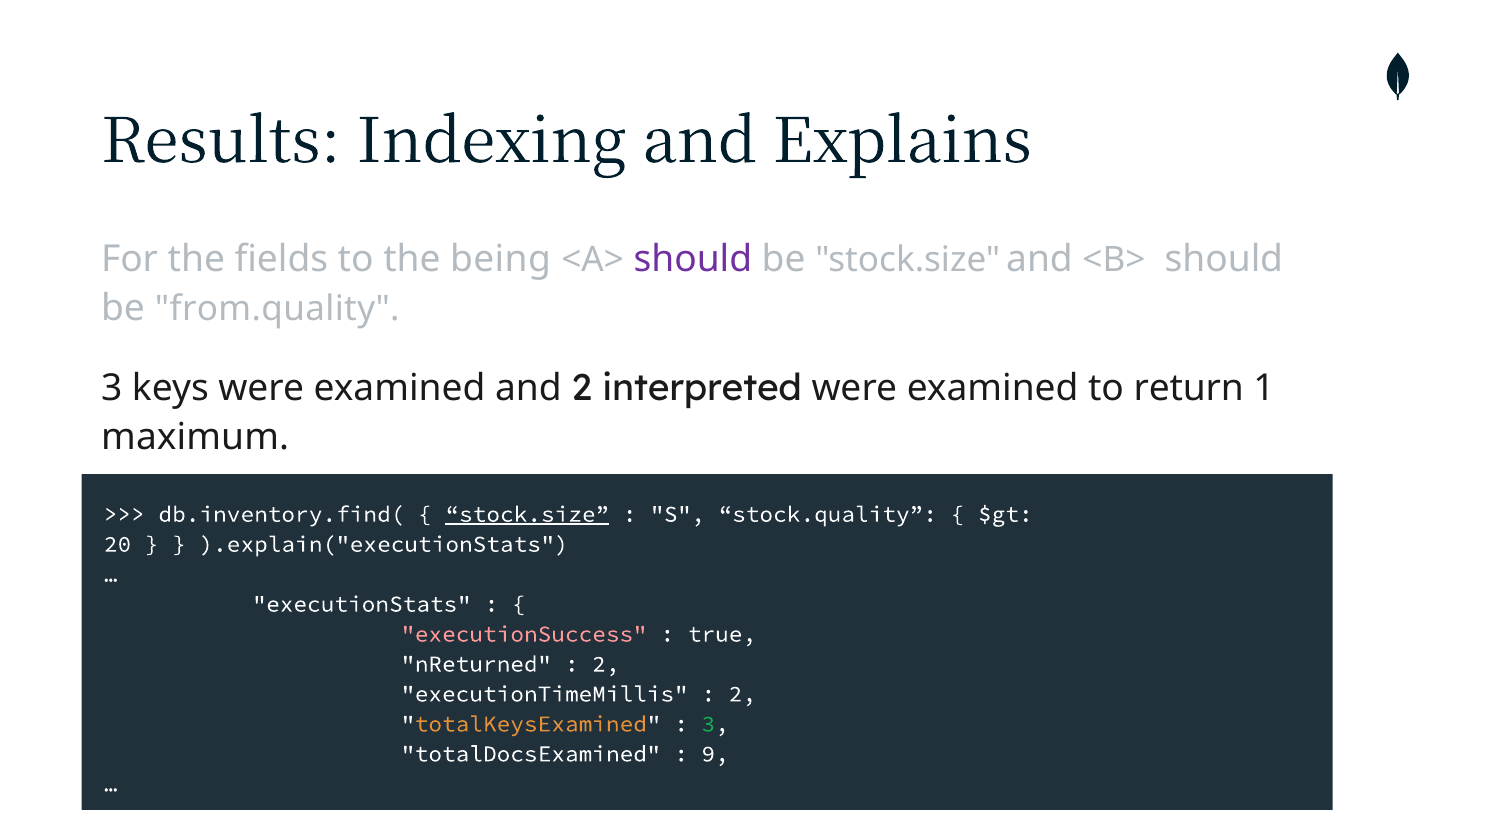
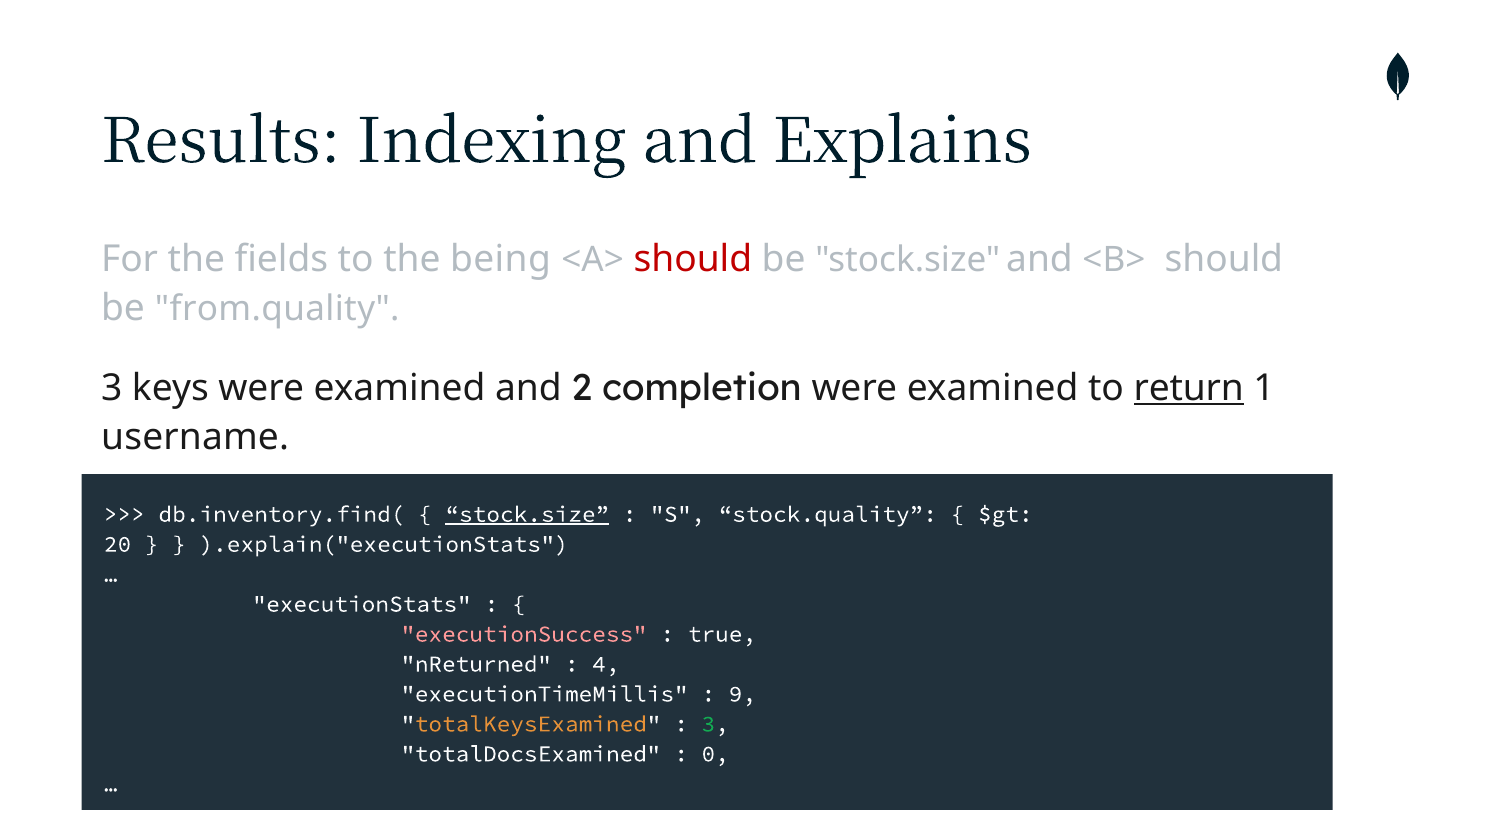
should at (693, 259) colour: purple -> red
interpreted: interpreted -> completion
return underline: none -> present
maximum: maximum -> username
2 at (606, 664): 2 -> 4
2 at (742, 694): 2 -> 9
9: 9 -> 0
